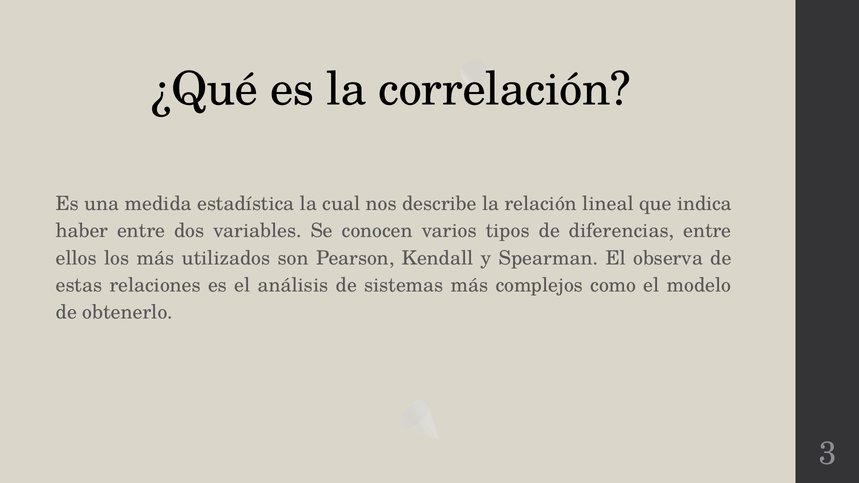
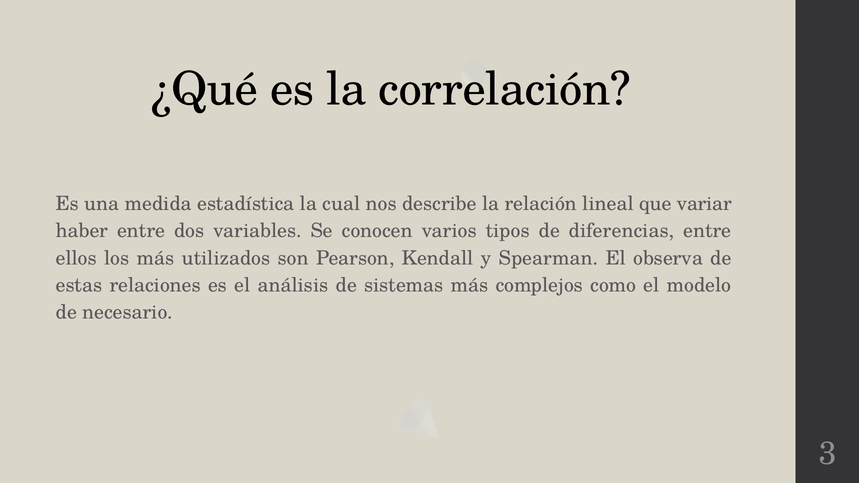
indica: indica -> variar
obtenerlo: obtenerlo -> necesario
